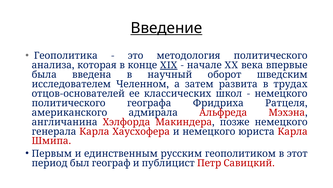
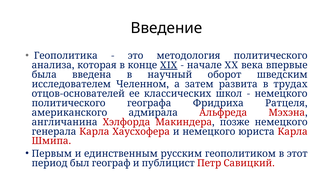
Введение underline: present -> none
